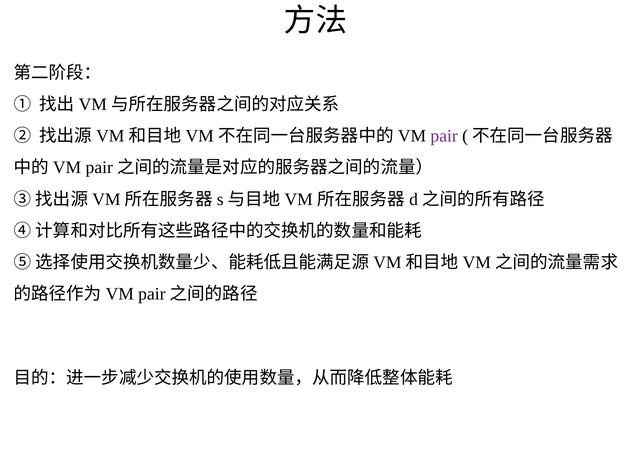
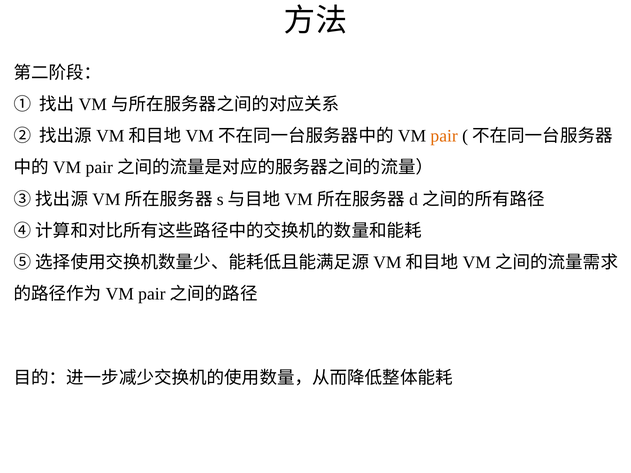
pair colour: purple -> orange
